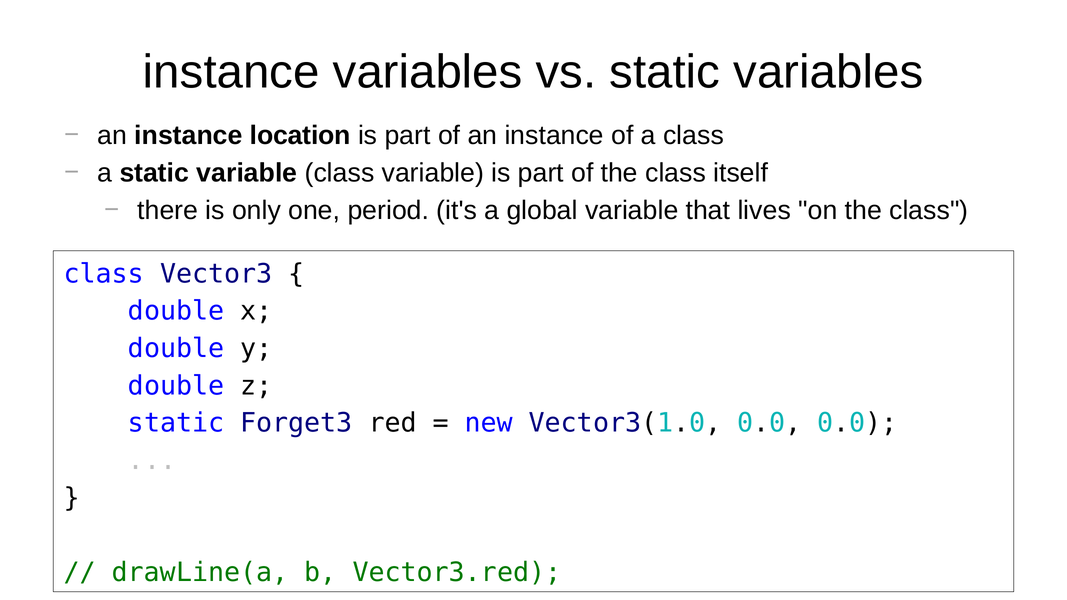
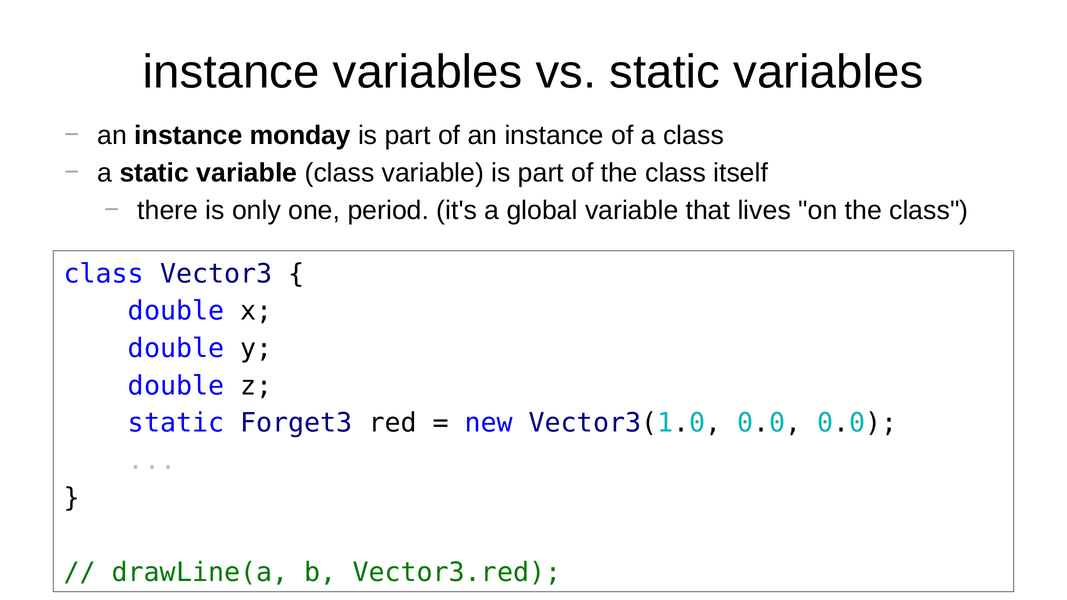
location: location -> monday
